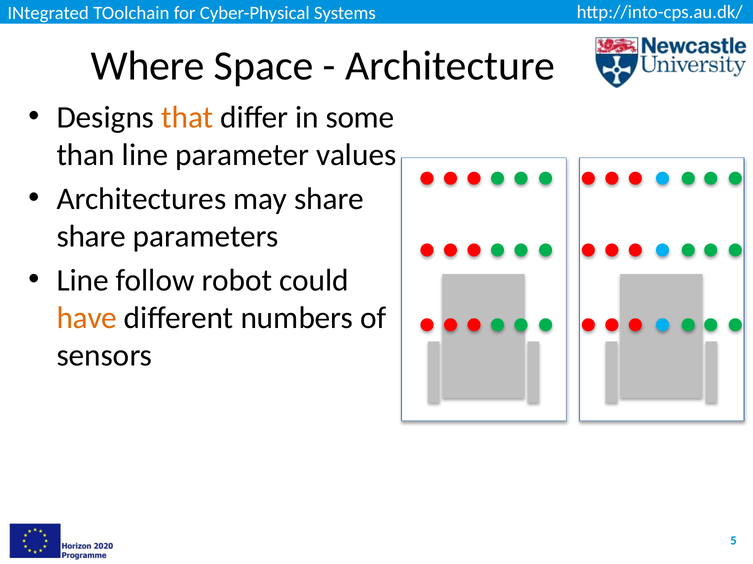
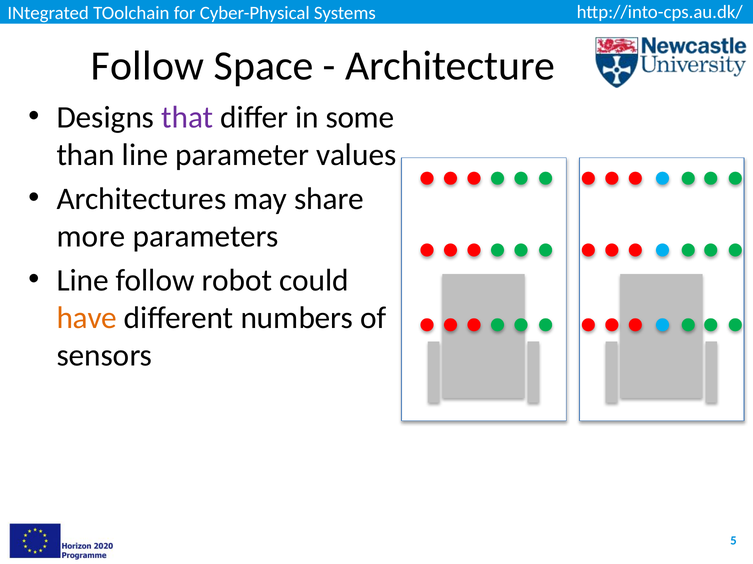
Where at (148, 66): Where -> Follow
that colour: orange -> purple
share at (91, 237): share -> more
